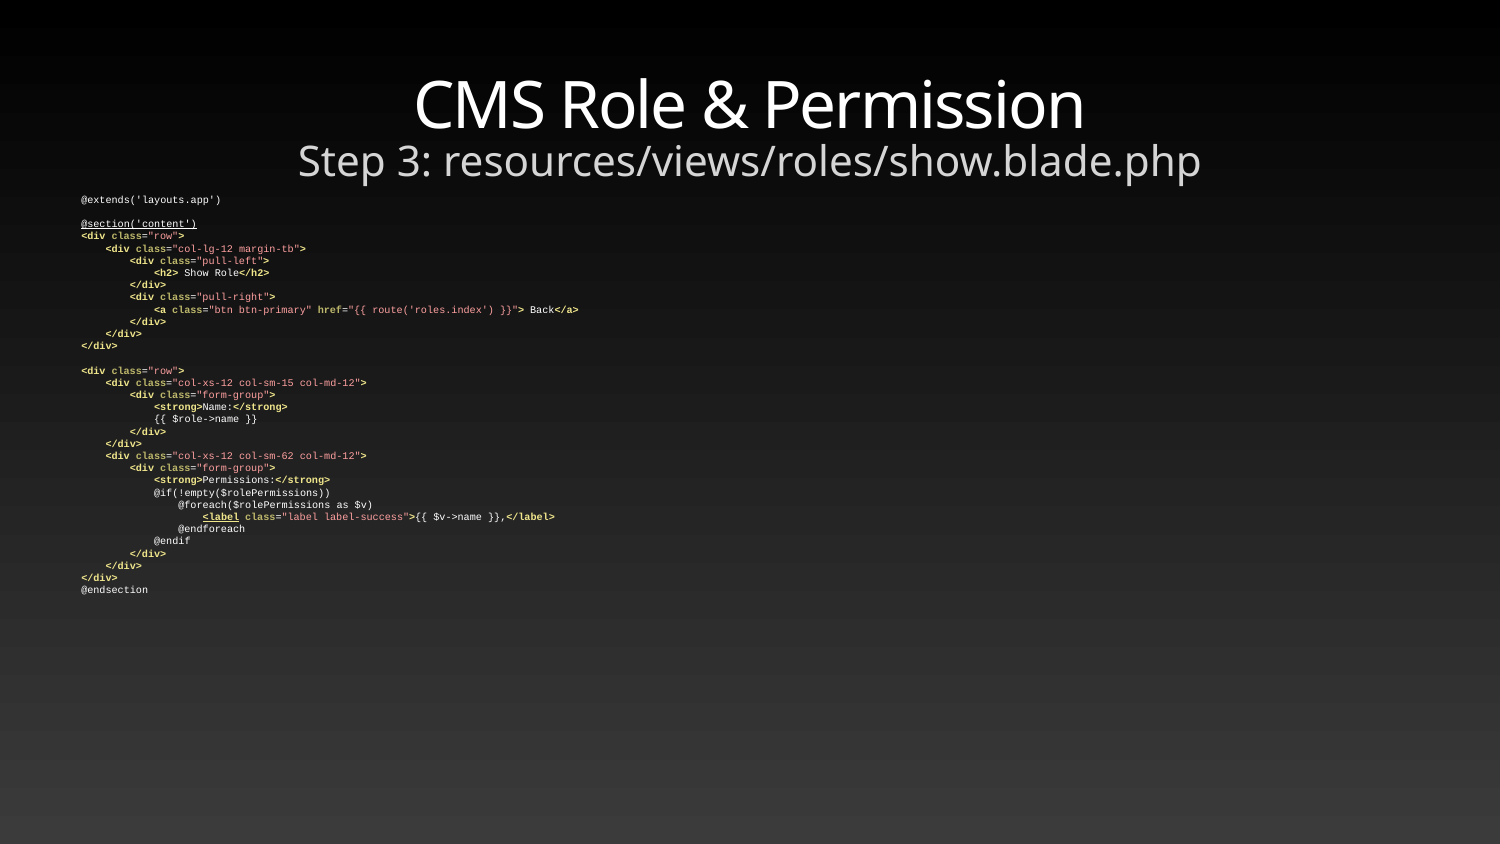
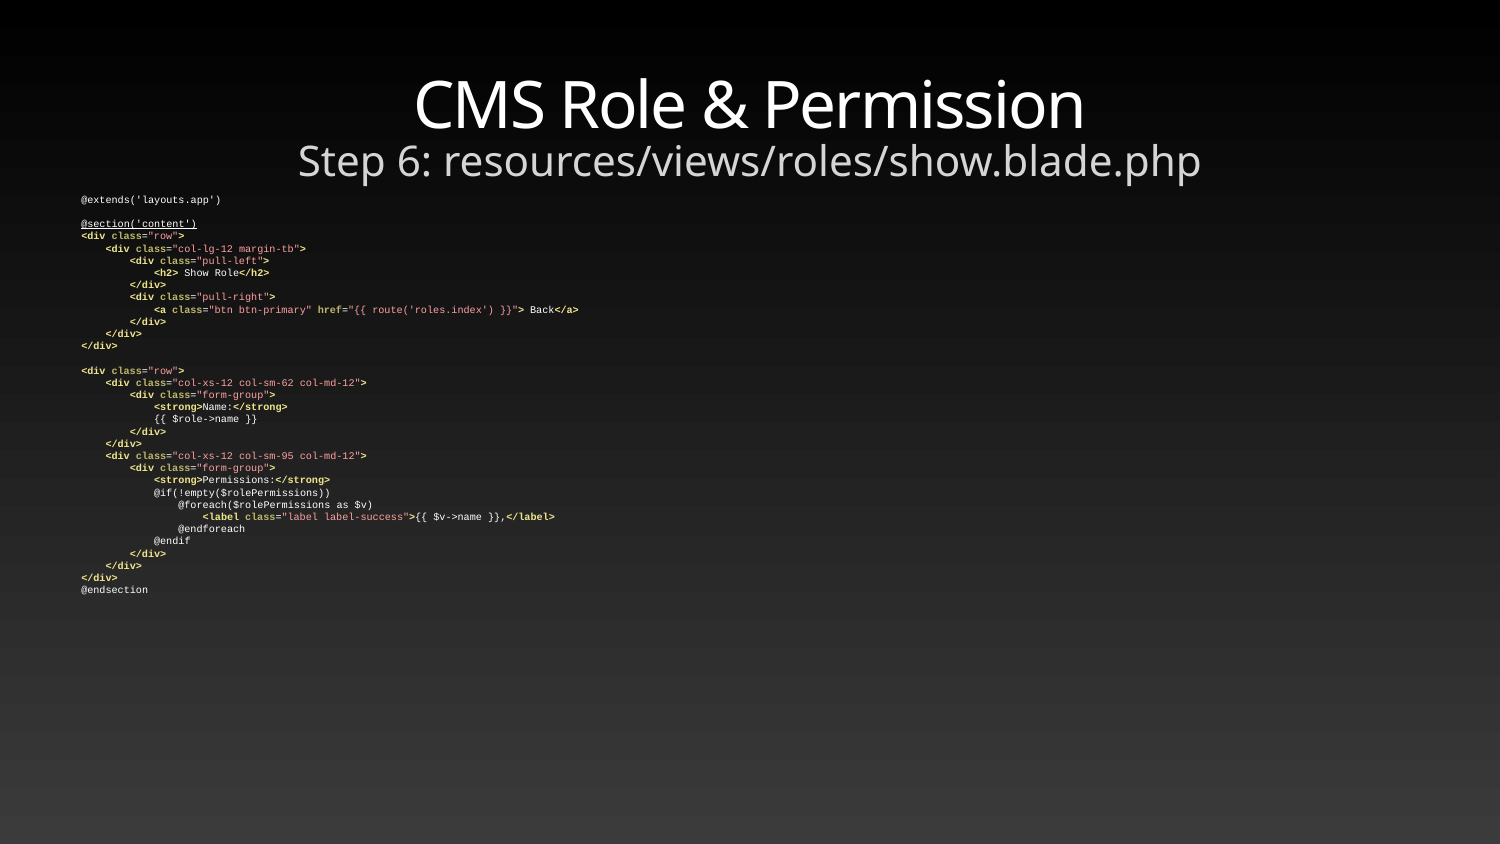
3: 3 -> 6
col-sm-15: col-sm-15 -> col-sm-62
col-sm-62: col-sm-62 -> col-sm-95
<label underline: present -> none
